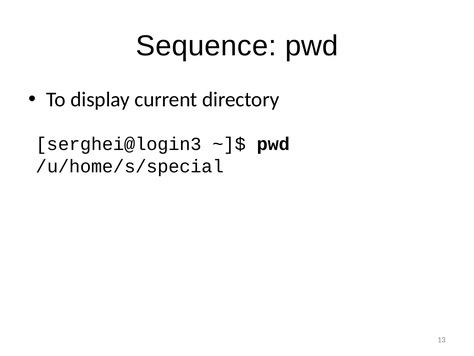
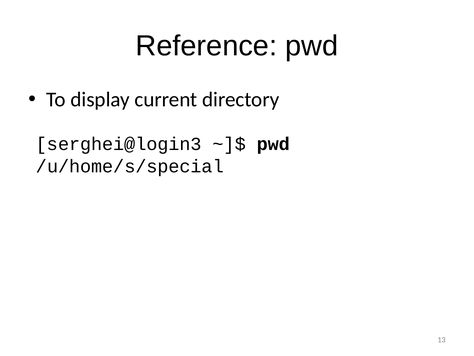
Sequence: Sequence -> Reference
